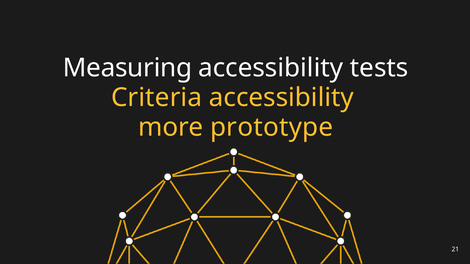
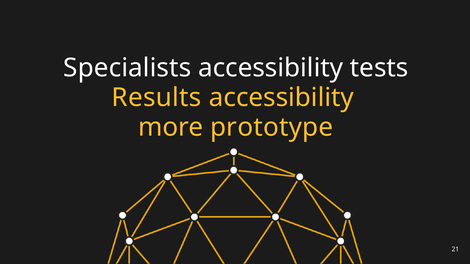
Measuring: Measuring -> Specialists
Criteria: Criteria -> Results
